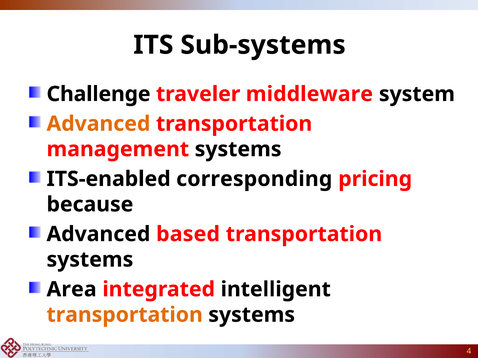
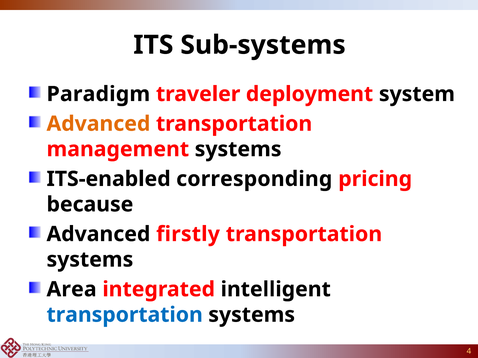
Challenge: Challenge -> Paradigm
middleware: middleware -> deployment
based: based -> firstly
transportation at (125, 315) colour: orange -> blue
